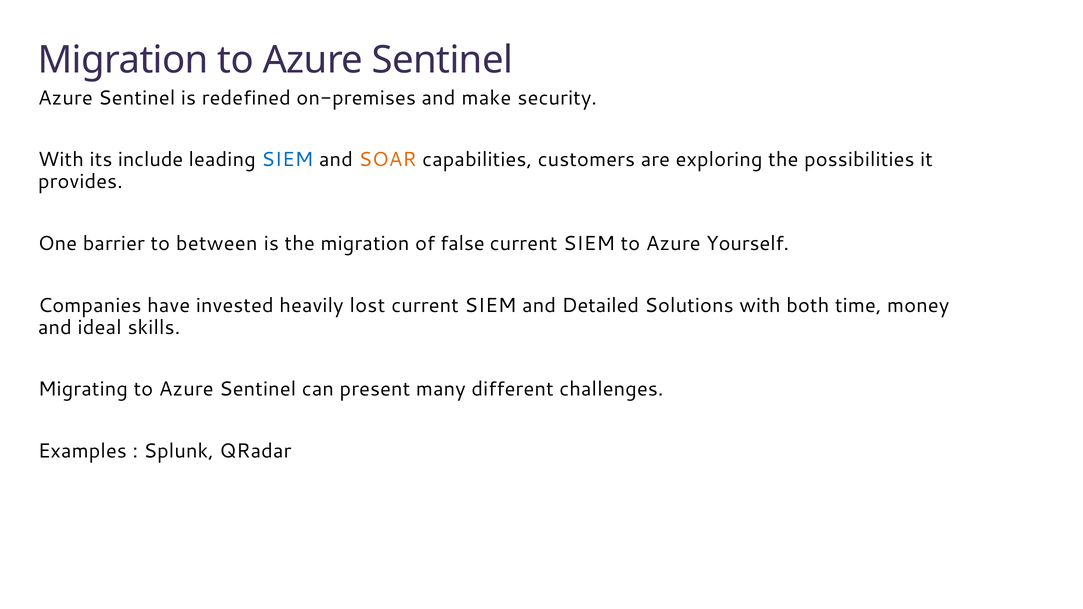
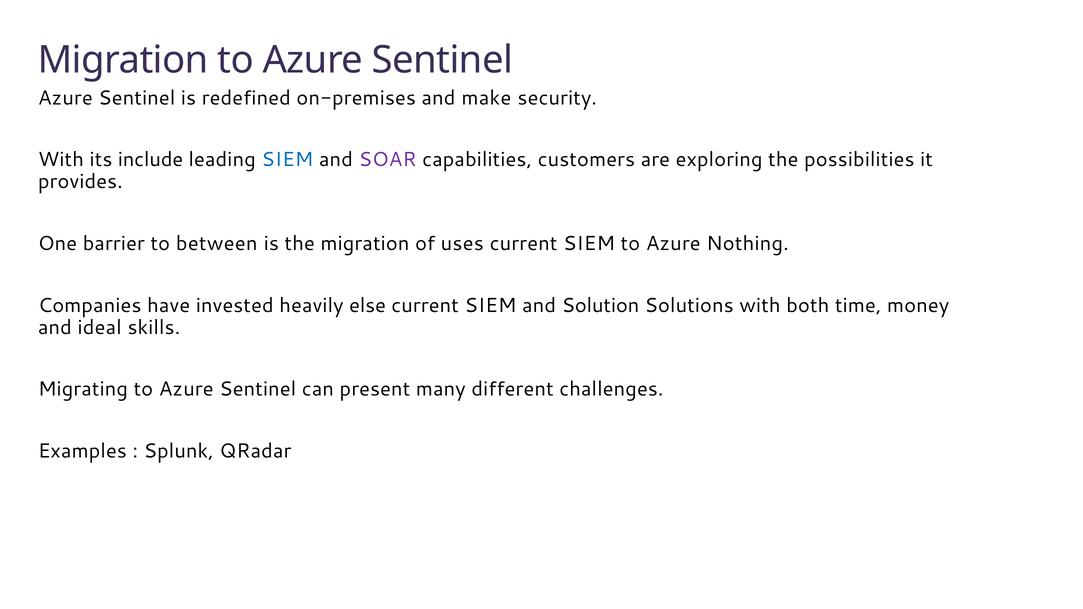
SOAR colour: orange -> purple
false: false -> uses
Yourself: Yourself -> Nothing
lost: lost -> else
Detailed: Detailed -> Solution
